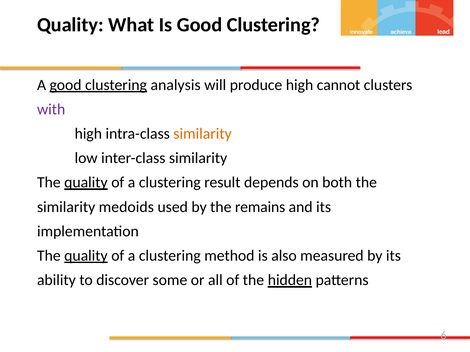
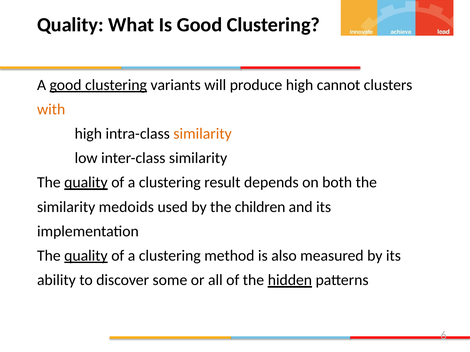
analysis: analysis -> variants
with colour: purple -> orange
remains: remains -> children
